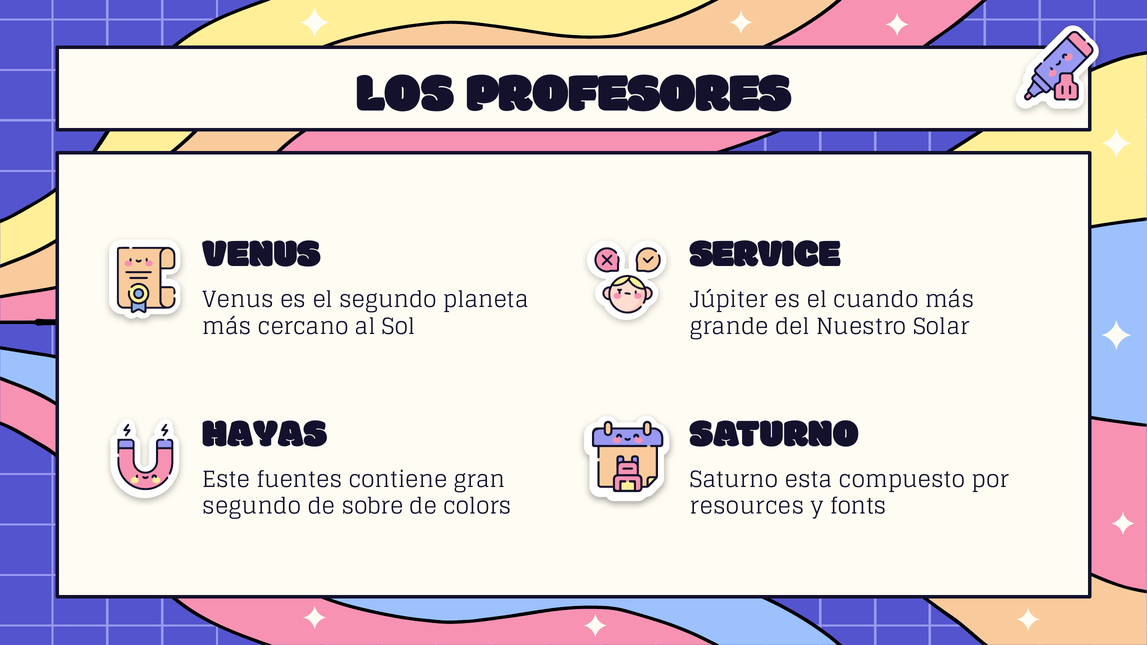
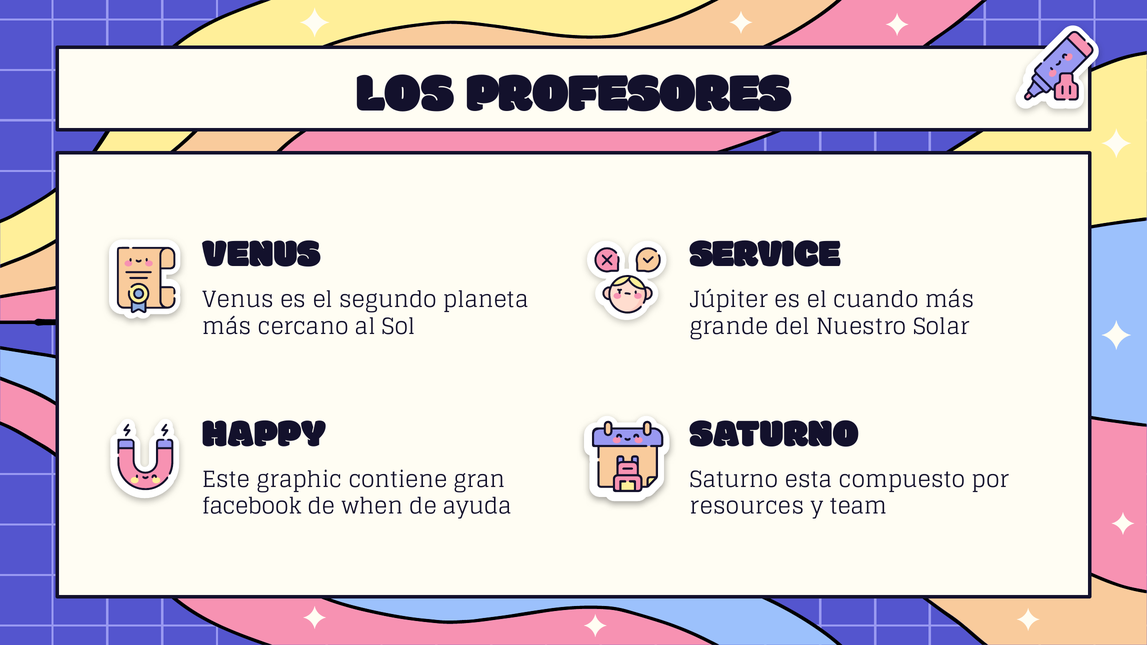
HAYAS: HAYAS -> HAPPY
fuentes: fuentes -> graphic
segundo at (252, 507): segundo -> facebook
sobre: sobre -> when
colors: colors -> ayuda
fonts: fonts -> team
